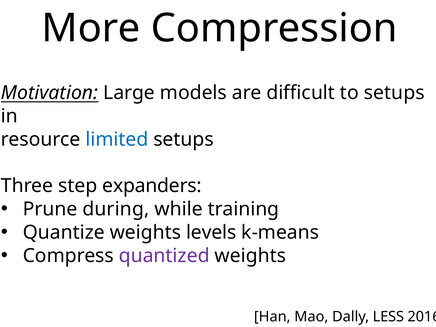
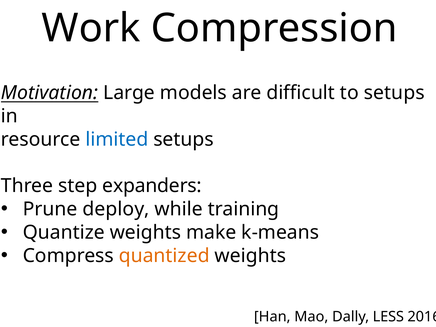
More: More -> Work
during: during -> deploy
levels: levels -> make
quantized colour: purple -> orange
